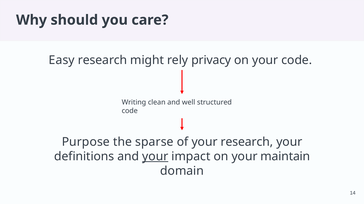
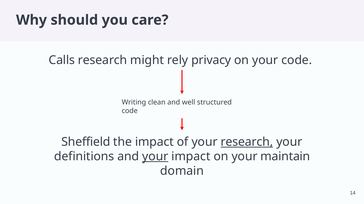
Easy: Easy -> Calls
Purpose: Purpose -> Sheffield
the sparse: sparse -> impact
research at (247, 143) underline: none -> present
